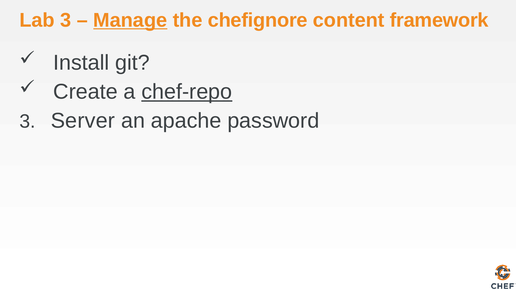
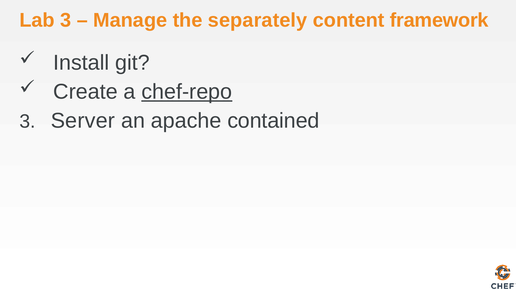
Manage underline: present -> none
chefignore: chefignore -> separately
password: password -> contained
